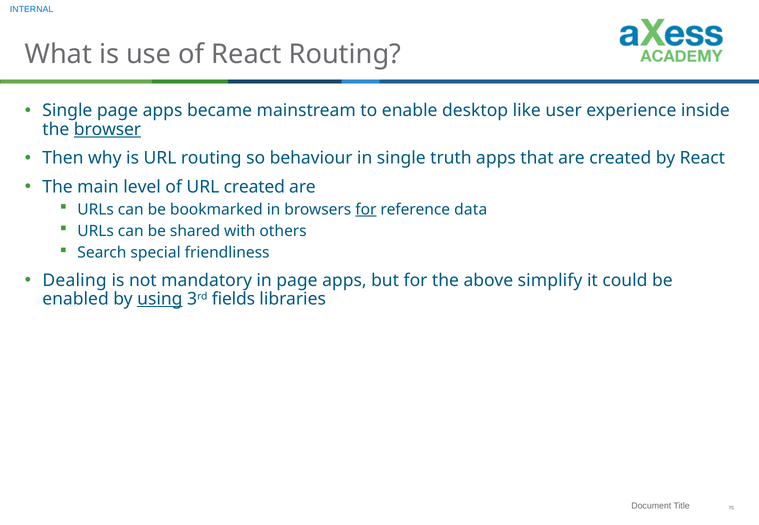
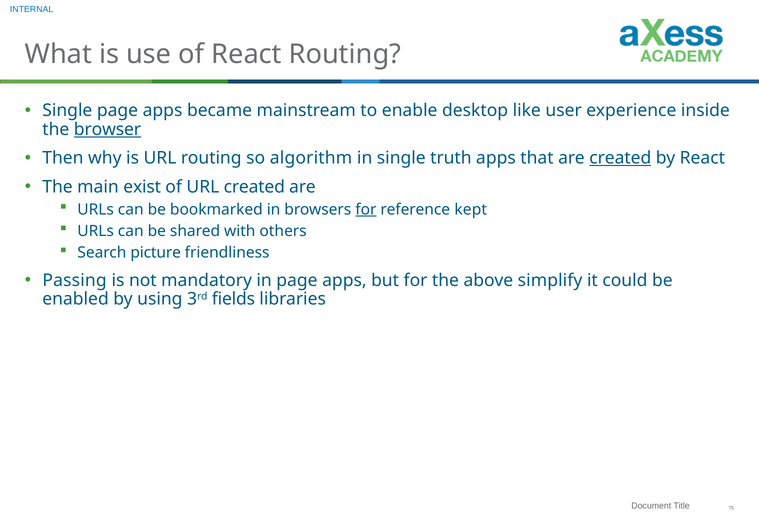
behaviour: behaviour -> algorithm
created at (620, 158) underline: none -> present
level: level -> exist
data: data -> kept
special: special -> picture
Dealing: Dealing -> Passing
using underline: present -> none
